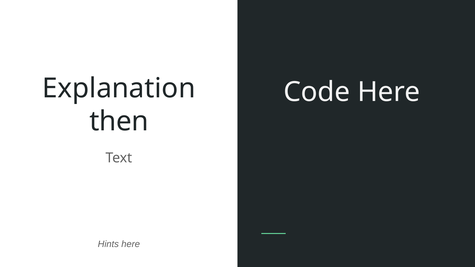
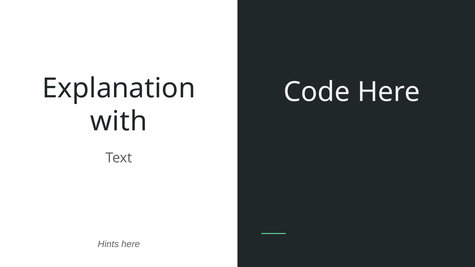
then: then -> with
